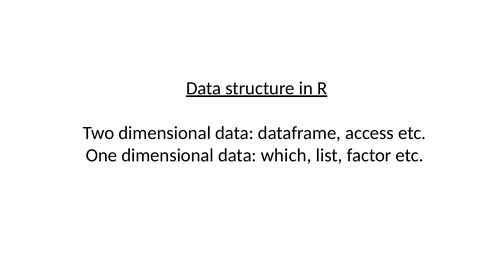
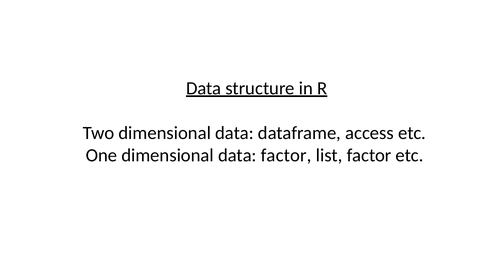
data which: which -> factor
